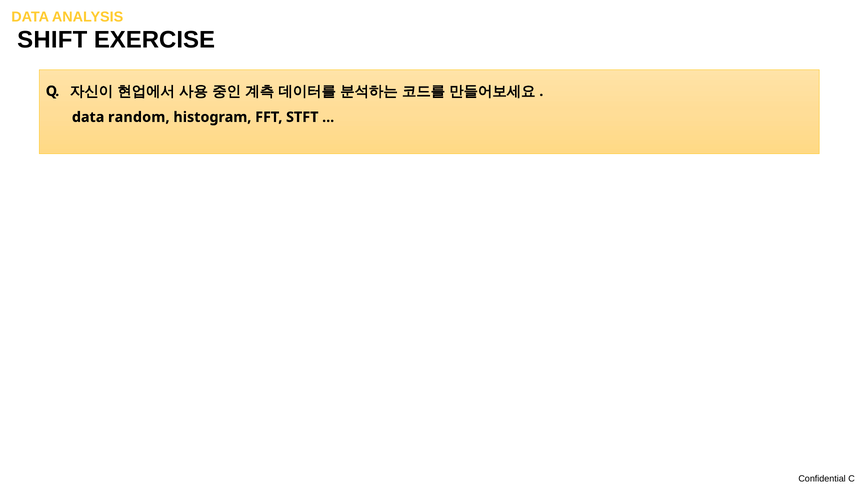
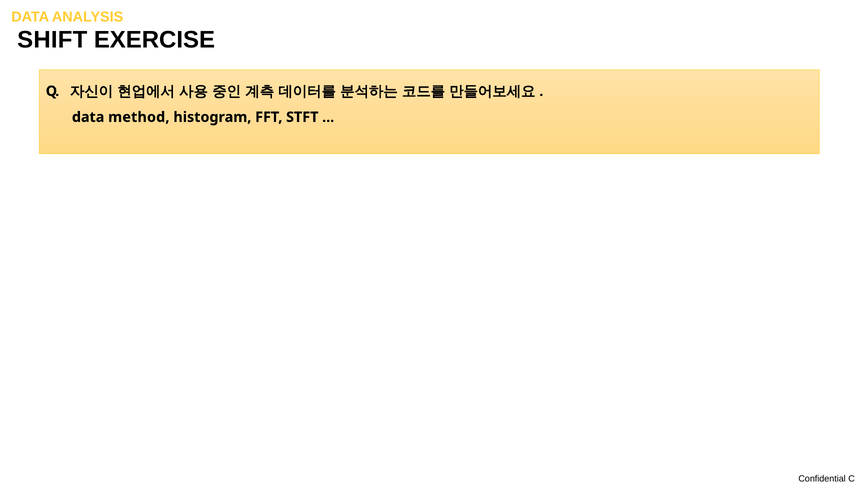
random: random -> method
